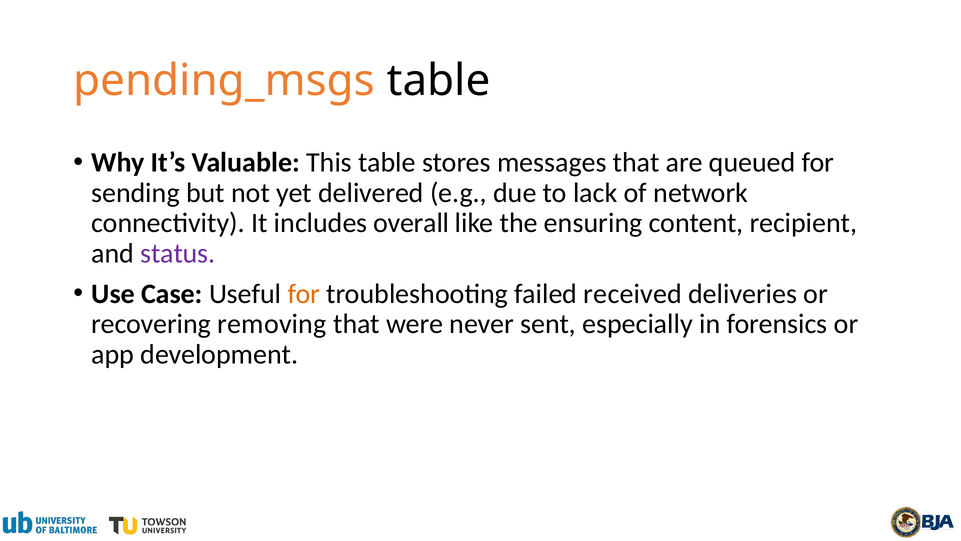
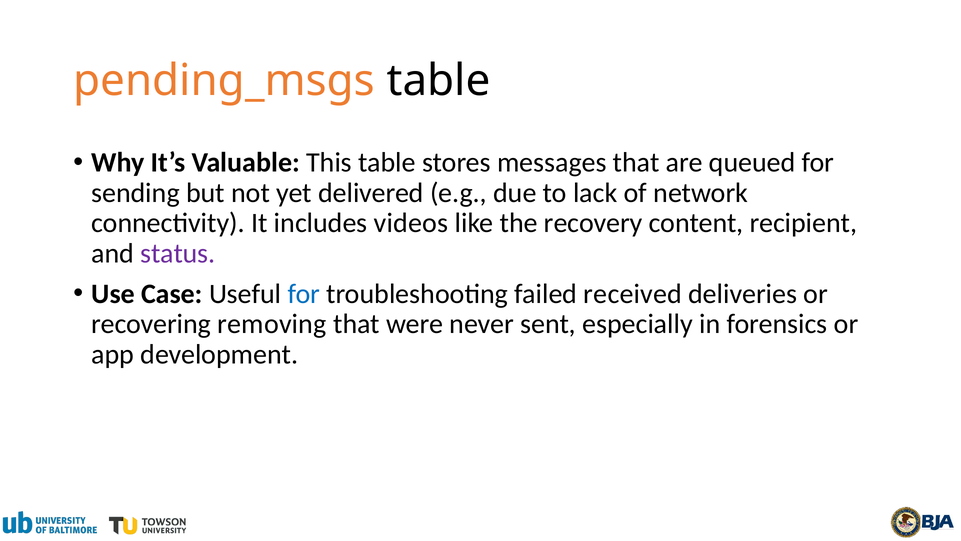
overall: overall -> videos
ensuring: ensuring -> recovery
for at (304, 294) colour: orange -> blue
